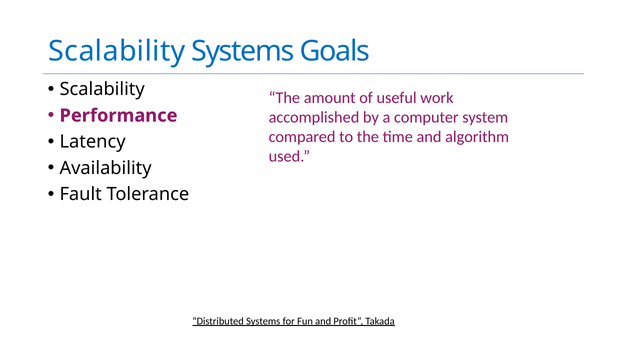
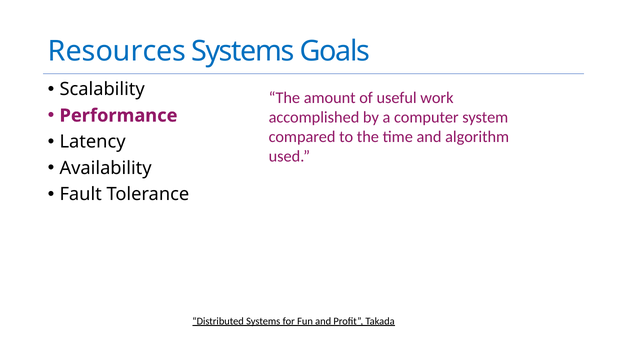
Scalability at (117, 51): Scalability -> Resources
